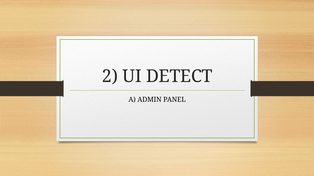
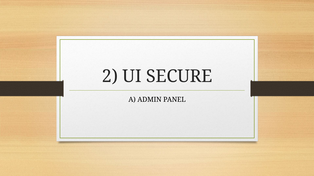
DETECT: DETECT -> SECURE
